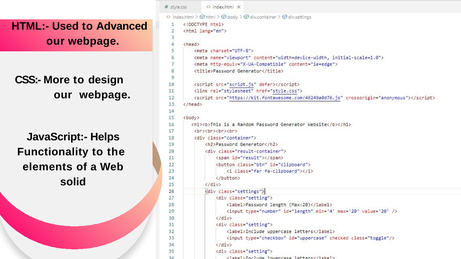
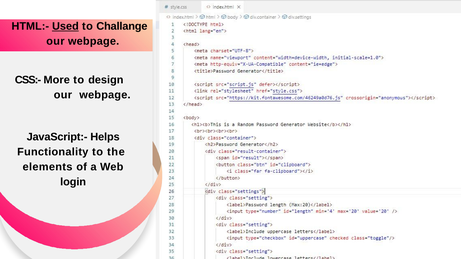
Used underline: none -> present
Advanced: Advanced -> Challange
solid: solid -> login
